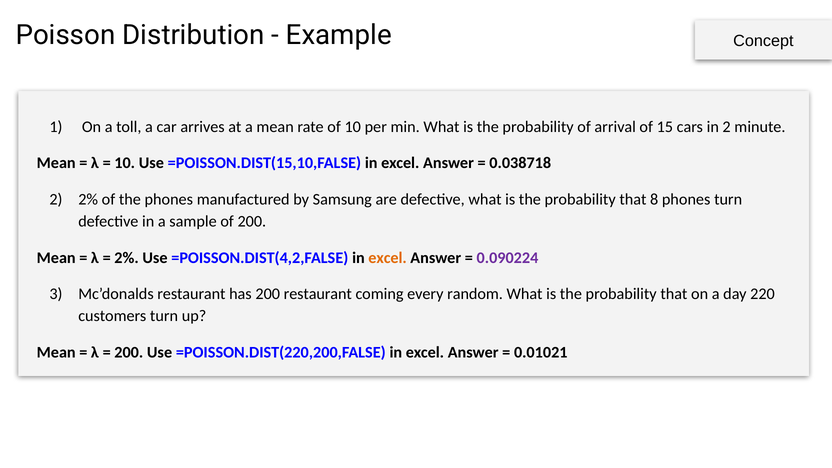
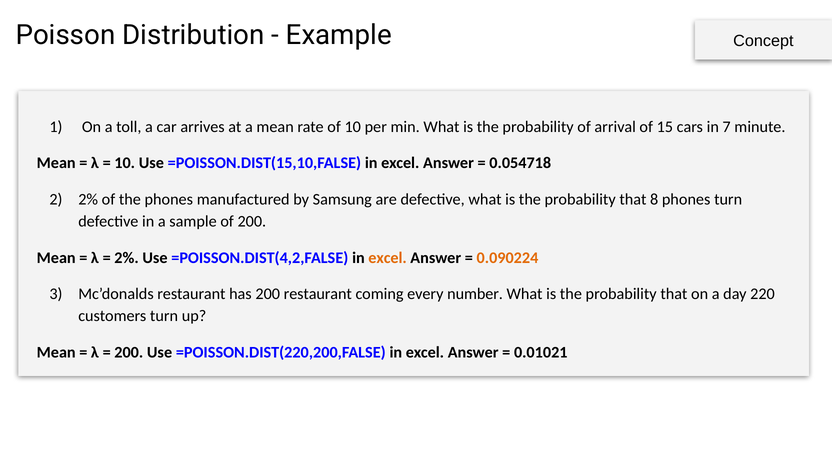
in 2: 2 -> 7
0.038718: 0.038718 -> 0.054718
0.090224 colour: purple -> orange
random: random -> number
